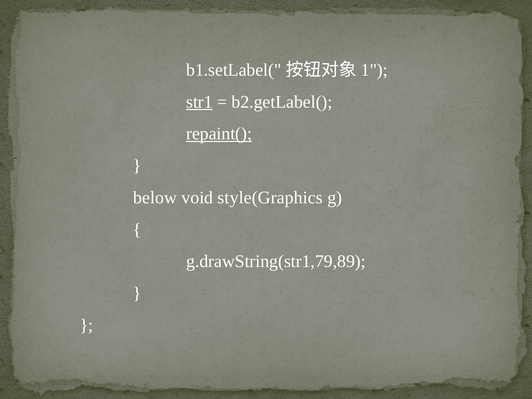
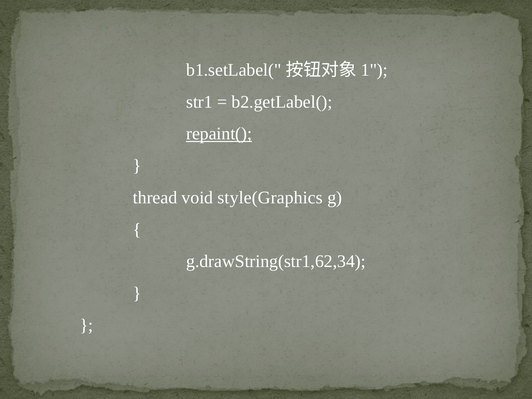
str1 underline: present -> none
below: below -> thread
g.drawString(str1,79,89: g.drawString(str1,79,89 -> g.drawString(str1,62,34
